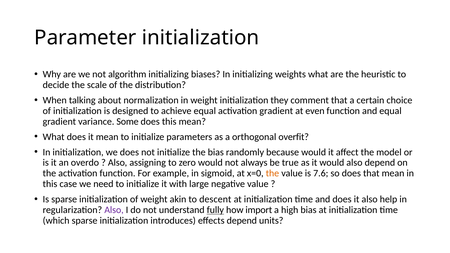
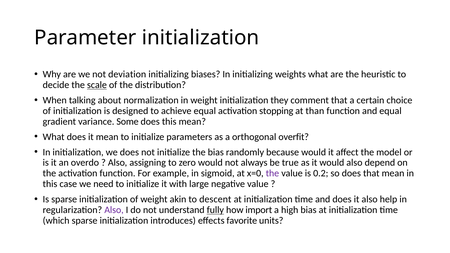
algorithm: algorithm -> deviation
scale underline: none -> present
activation gradient: gradient -> stopping
even: even -> than
the at (272, 173) colour: orange -> purple
7.6: 7.6 -> 0.2
effects depend: depend -> favorite
